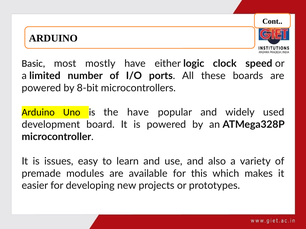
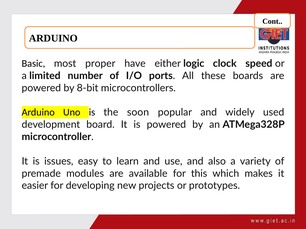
mostly: mostly -> proper
the have: have -> soon
